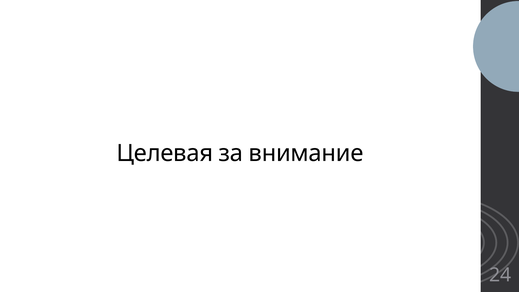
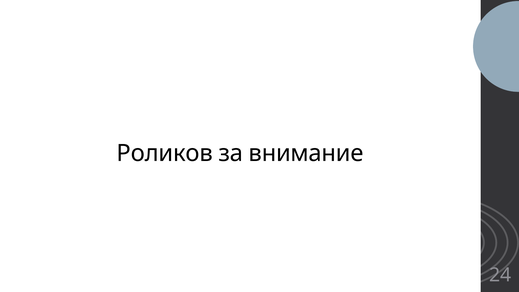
Целевая: Целевая -> Роликов
